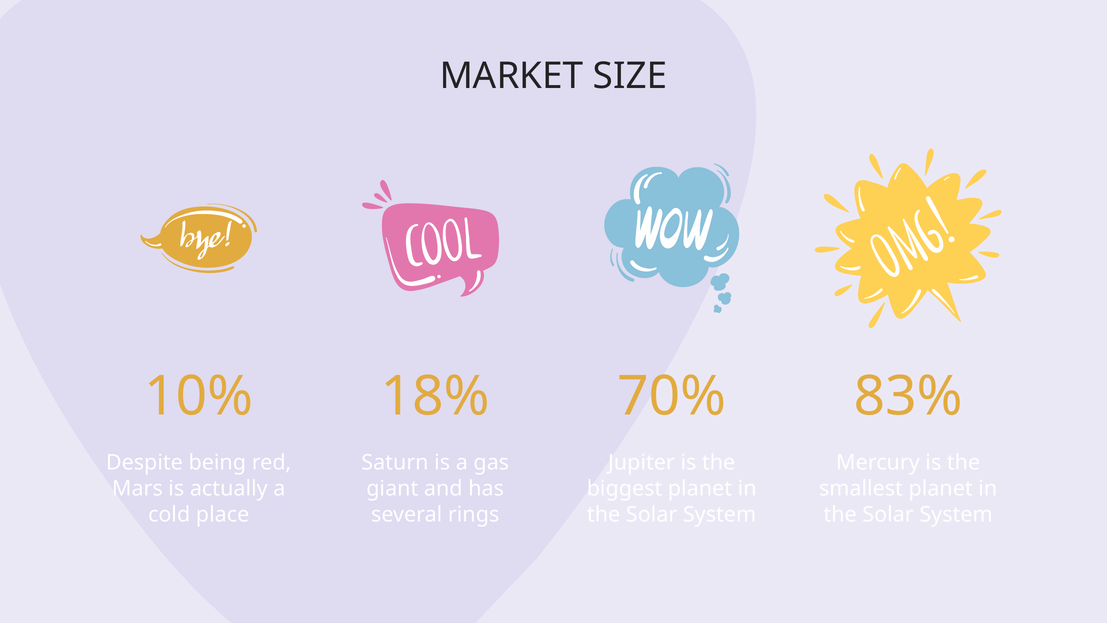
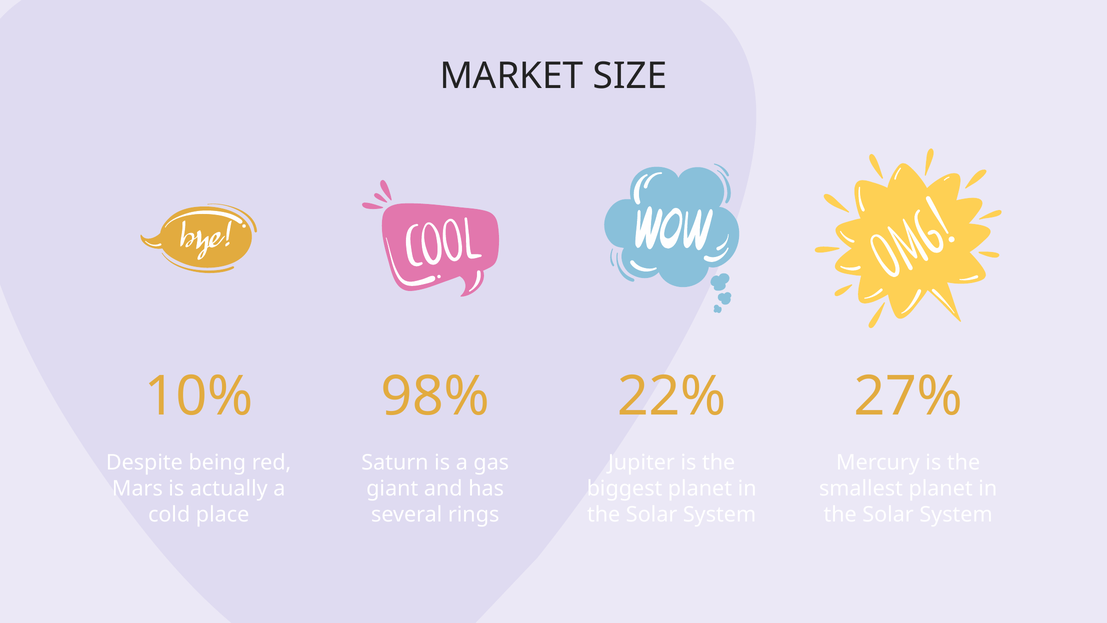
18%: 18% -> 98%
70%: 70% -> 22%
83%: 83% -> 27%
